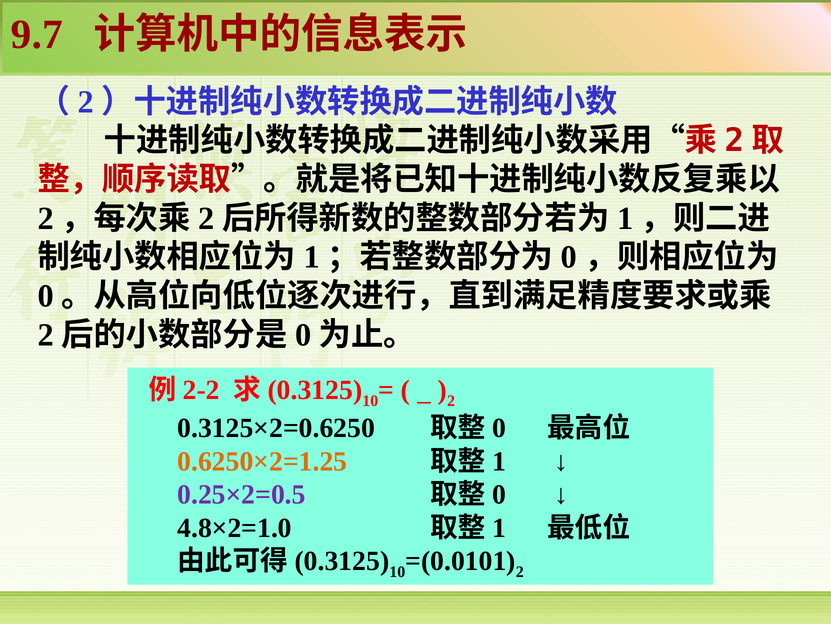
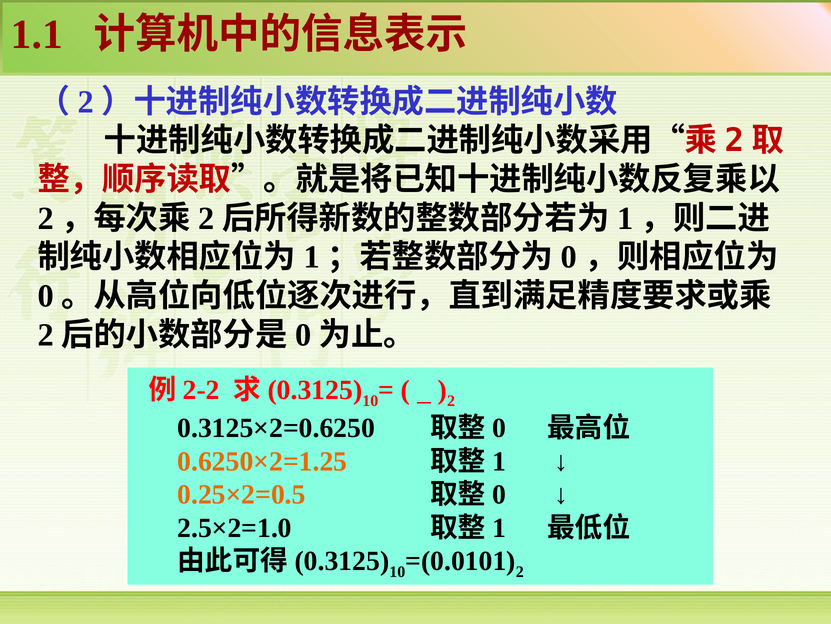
9.7: 9.7 -> 1.1
0.25×2=0.5 colour: purple -> orange
4.8×2=1.0: 4.8×2=1.0 -> 2.5×2=1.0
